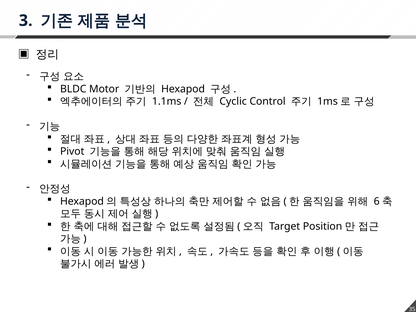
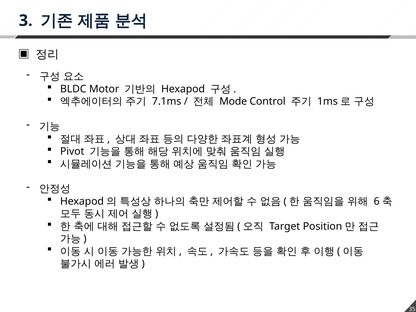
1.1ms: 1.1ms -> 7.1ms
Cyclic: Cyclic -> Mode
